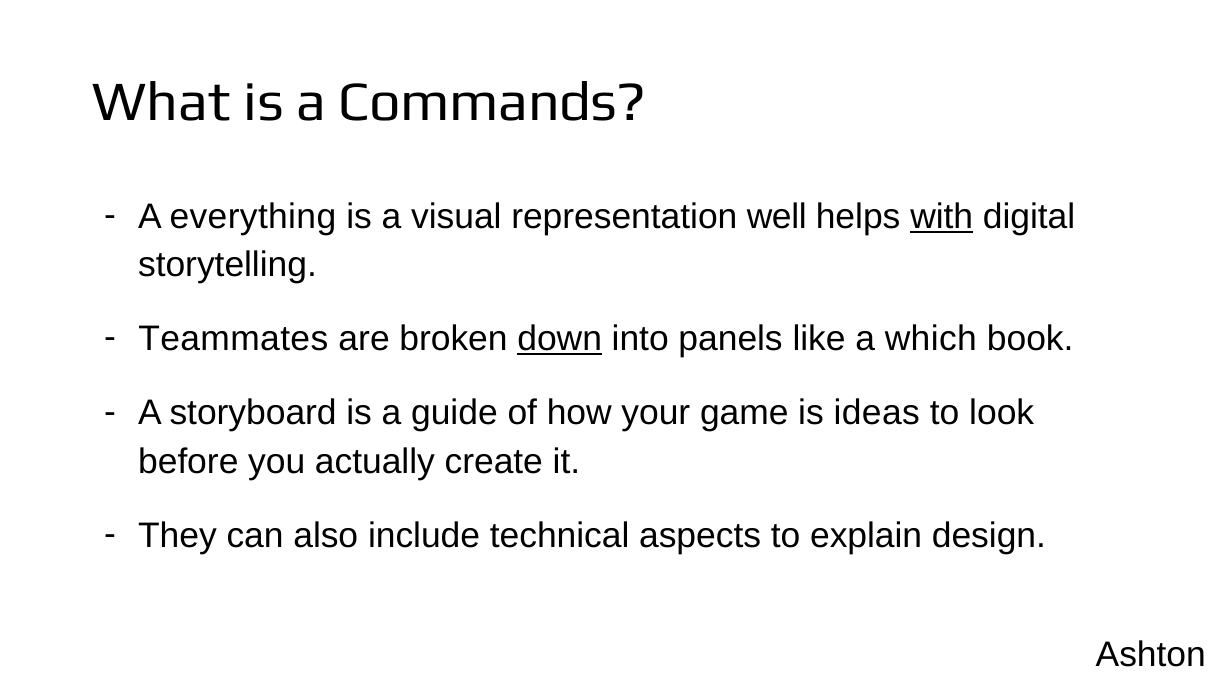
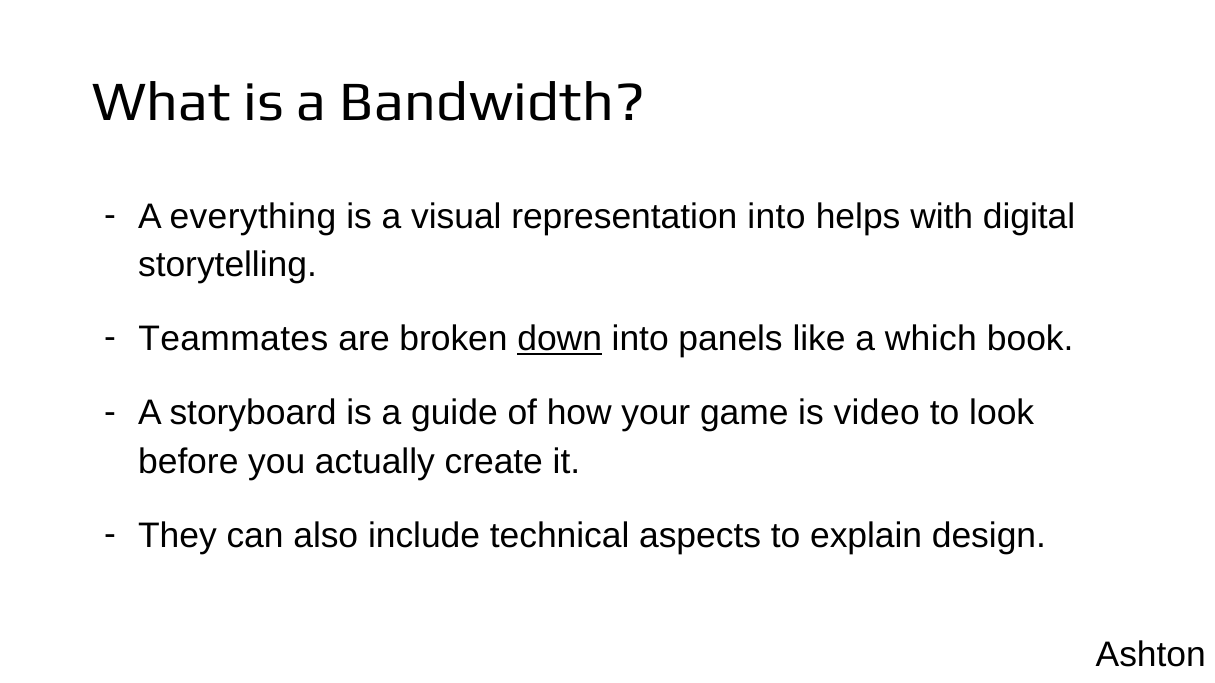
Commands: Commands -> Bandwidth
representation well: well -> into
with underline: present -> none
ideas: ideas -> video
